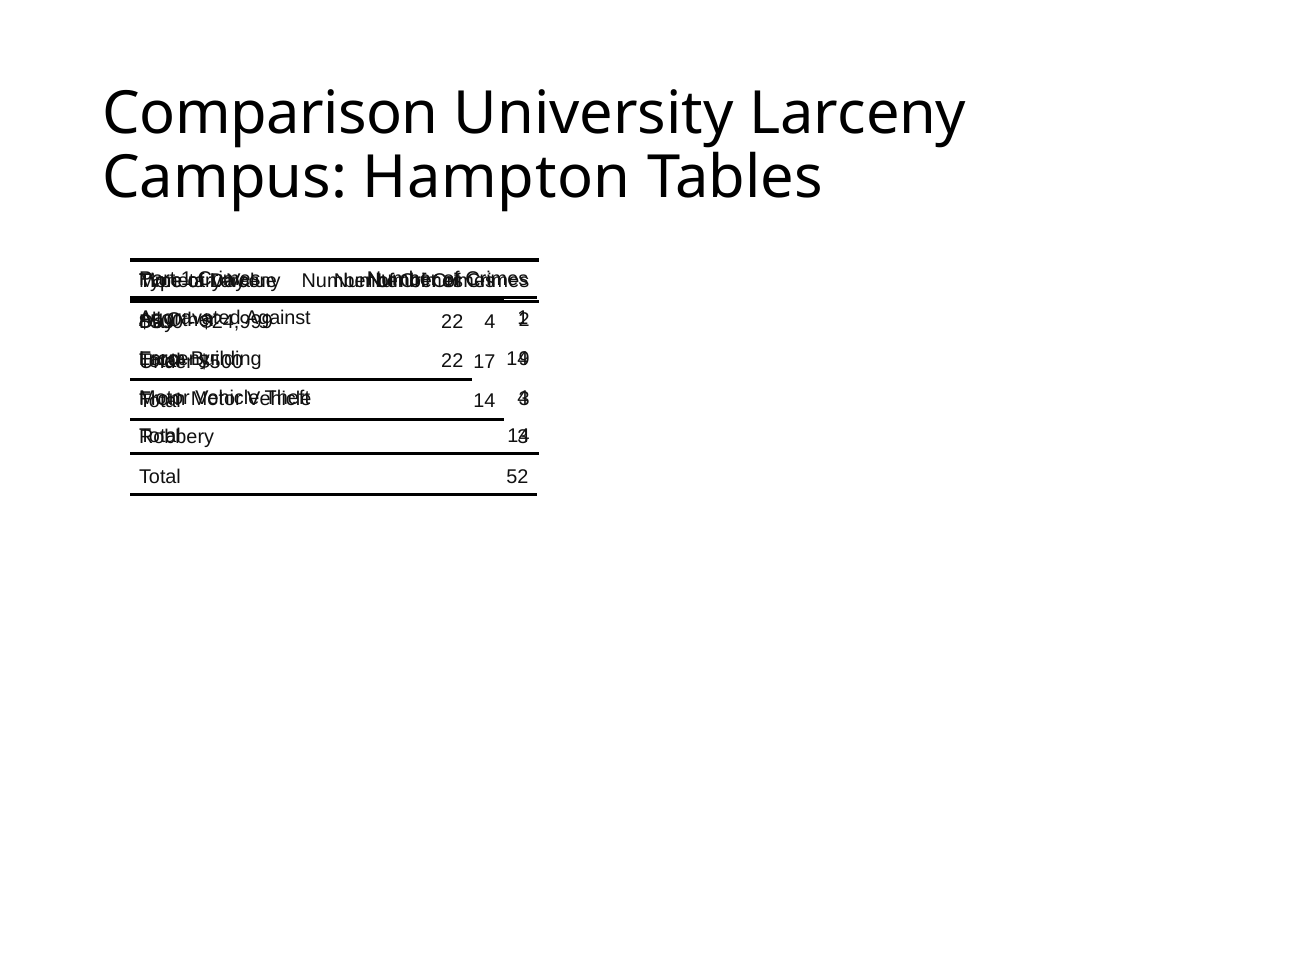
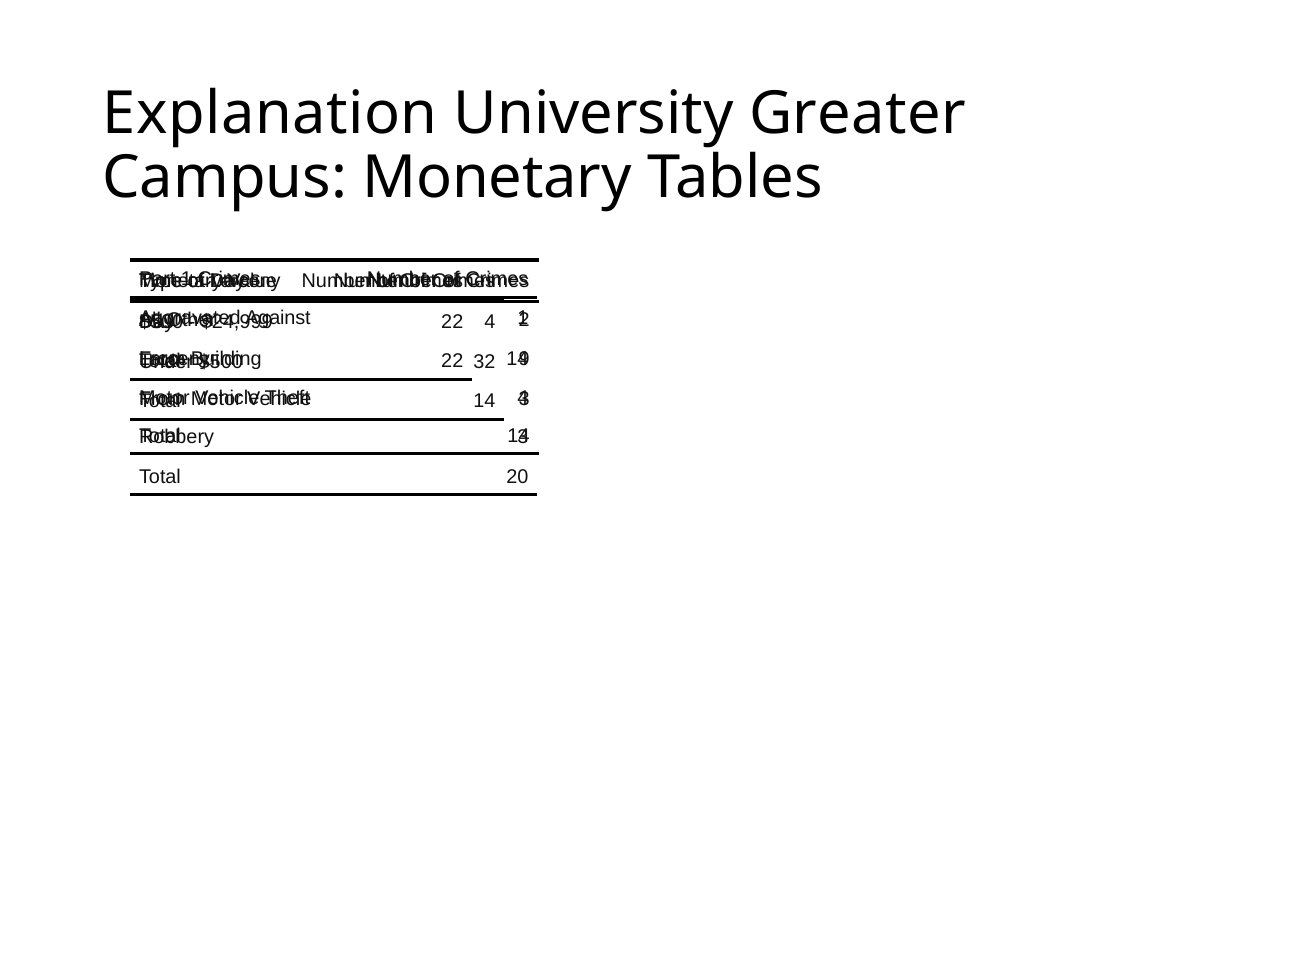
Comparison: Comparison -> Explanation
University Larceny: Larceny -> Greater
Campus Hampton: Hampton -> Monetary
17: 17 -> 32
52: 52 -> 20
